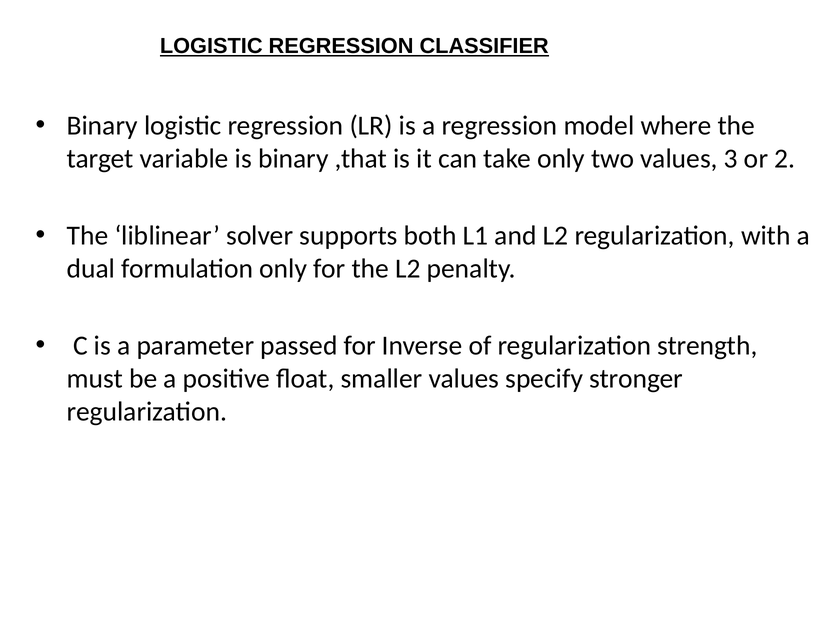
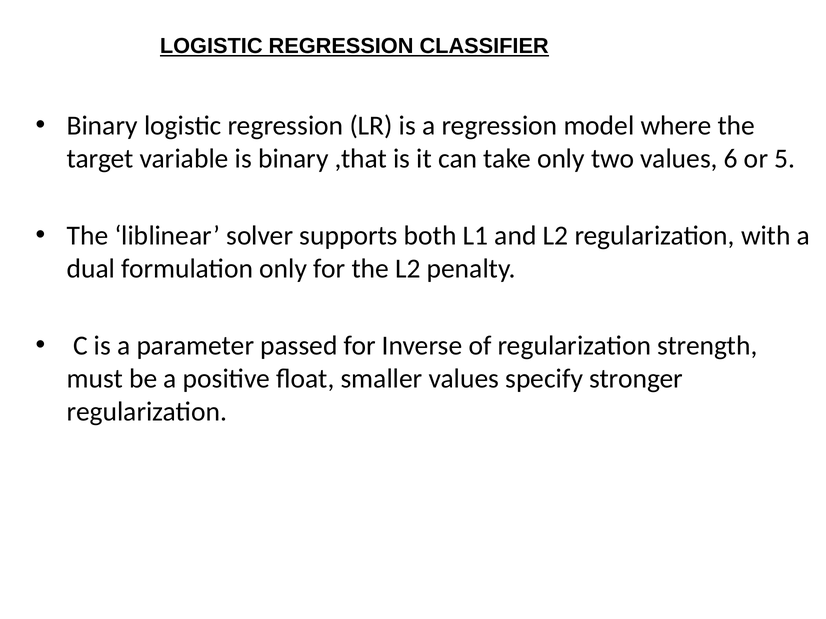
3: 3 -> 6
2: 2 -> 5
